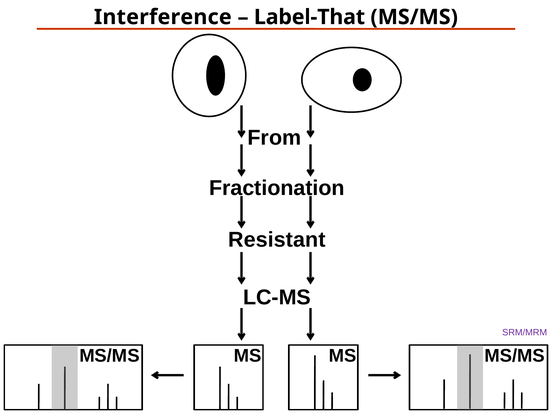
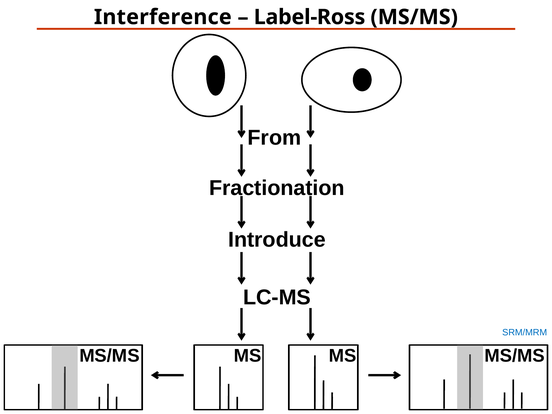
Label-That: Label-That -> Label-Ross
Resistant: Resistant -> Introduce
SRM/MRM colour: purple -> blue
